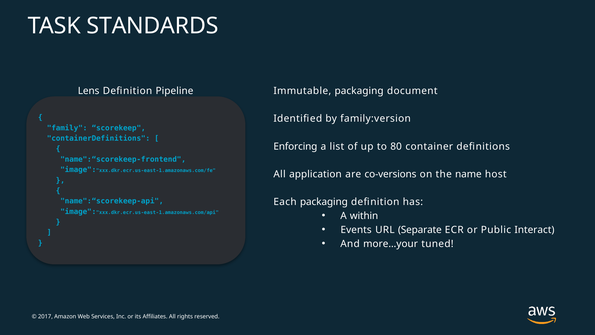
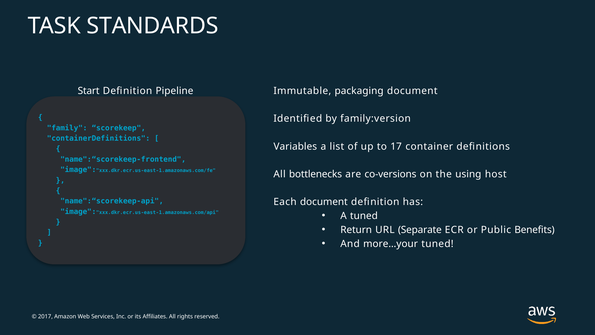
Lens: Lens -> Start
Enforcing: Enforcing -> Variables
80: 80 -> 17
application: application -> bottlenecks
name: name -> using
Each packaging: packaging -> document
A within: within -> tuned
Events: Events -> Return
Interact: Interact -> Benefits
